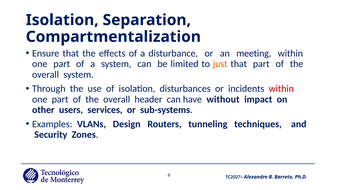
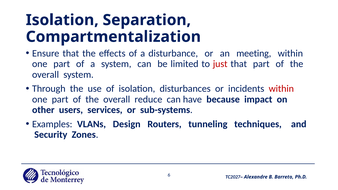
just colour: orange -> red
header: header -> reduce
without: without -> because
